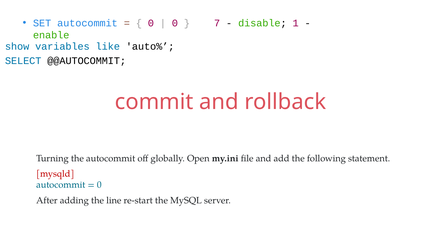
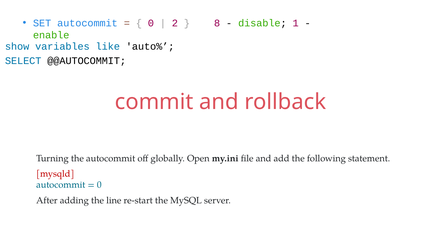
0 at (175, 23): 0 -> 2
7: 7 -> 8
